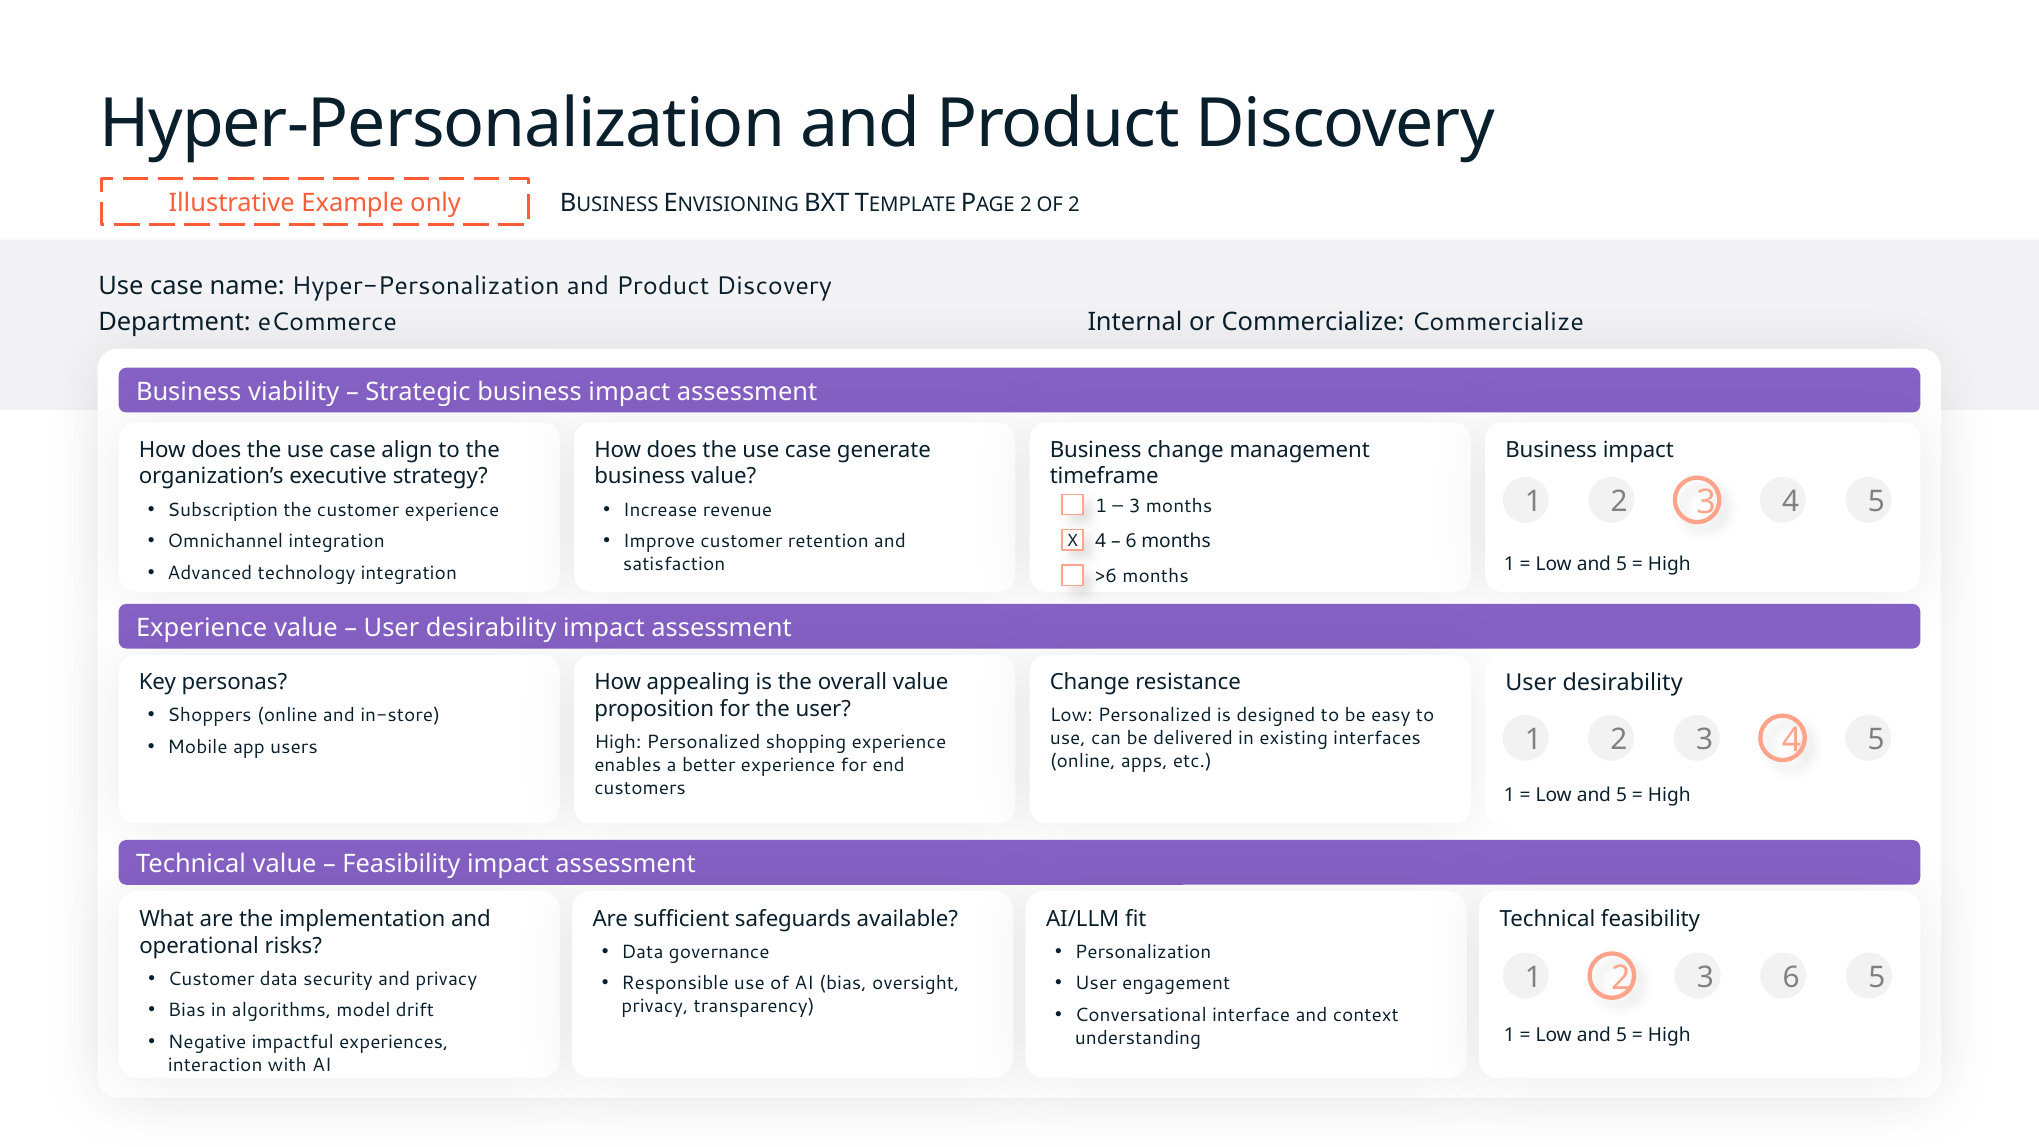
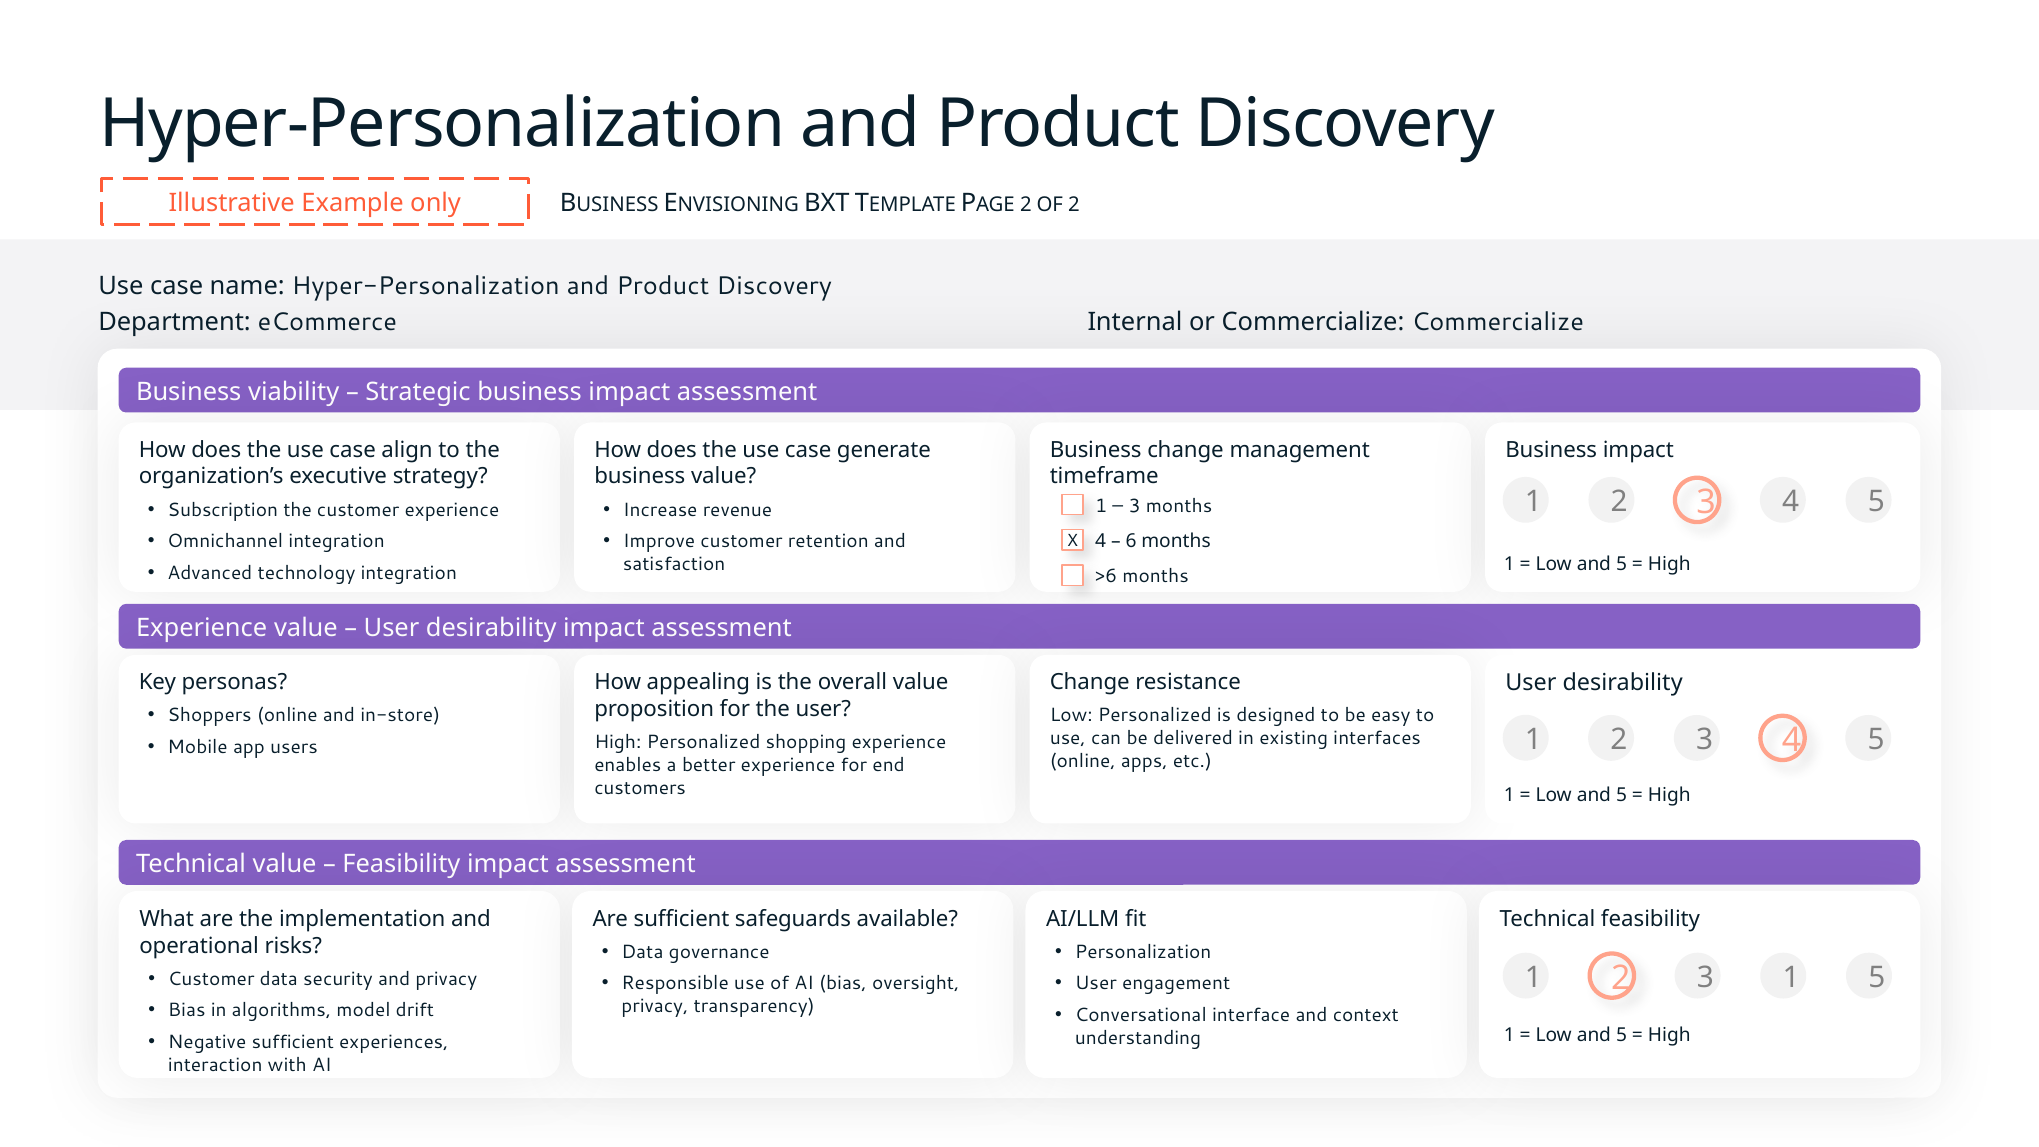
3 6: 6 -> 1
Negative impactful: impactful -> sufficient
